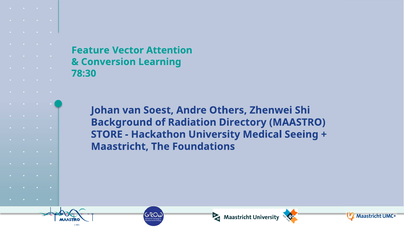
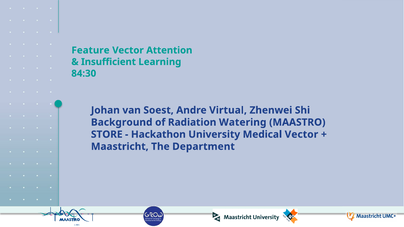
Conversion: Conversion -> Insufficient
78:30: 78:30 -> 84:30
Others: Others -> Virtual
Directory: Directory -> Watering
Medical Seeing: Seeing -> Vector
Foundations: Foundations -> Department
